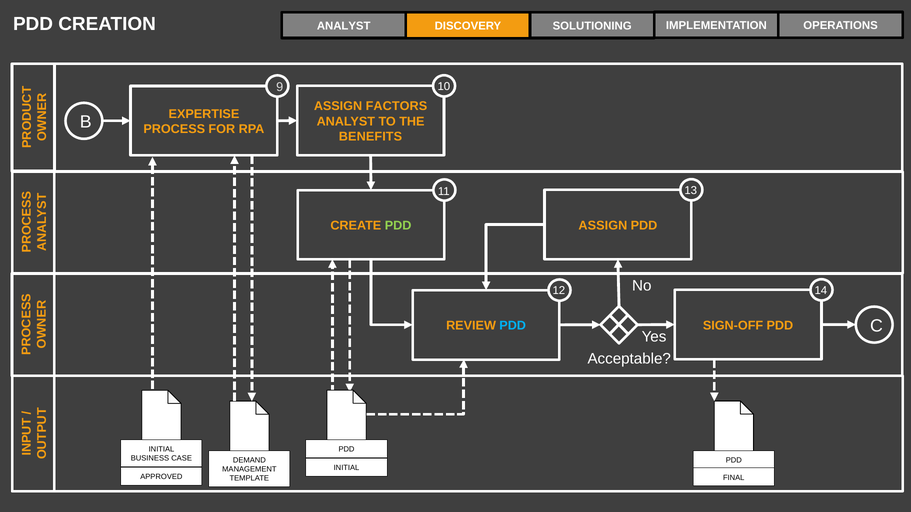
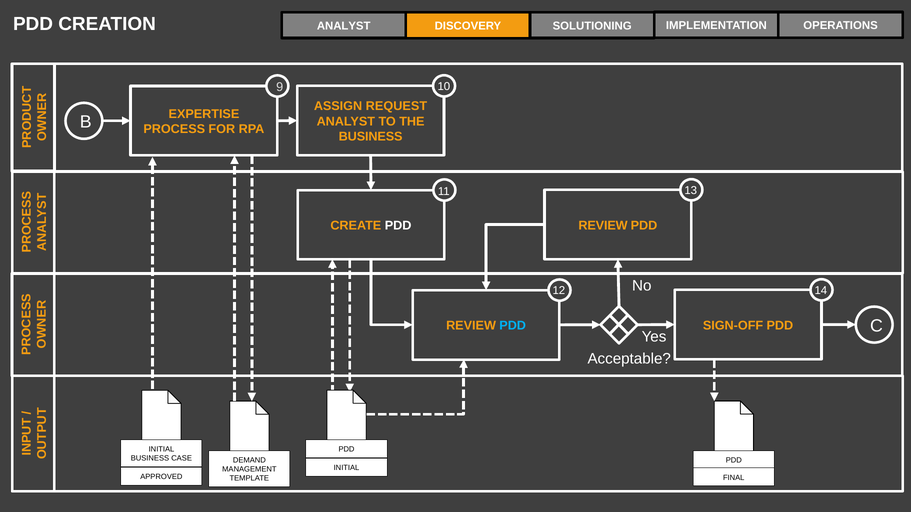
FACTORS: FACTORS -> REQUEST
BENEFITS at (370, 137): BENEFITS -> BUSINESS
ASSIGN at (603, 226): ASSIGN -> REVIEW
PDD at (398, 226) colour: light green -> white
